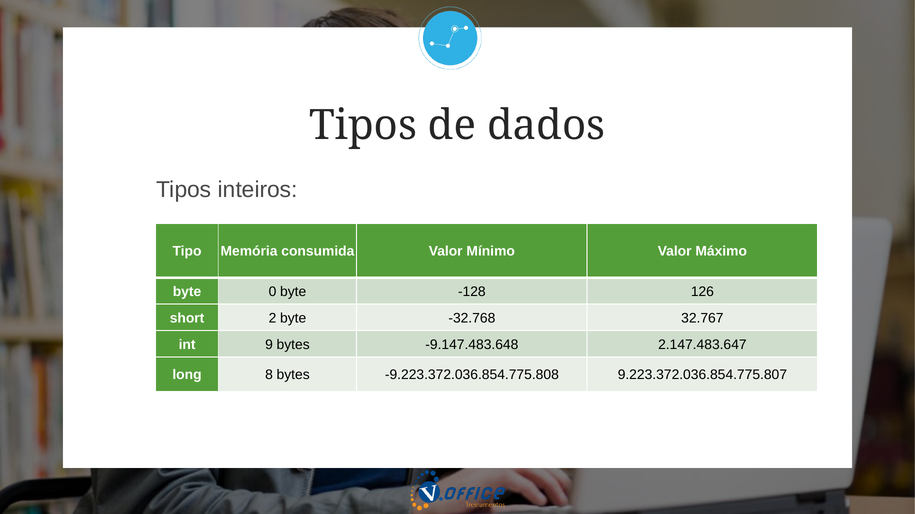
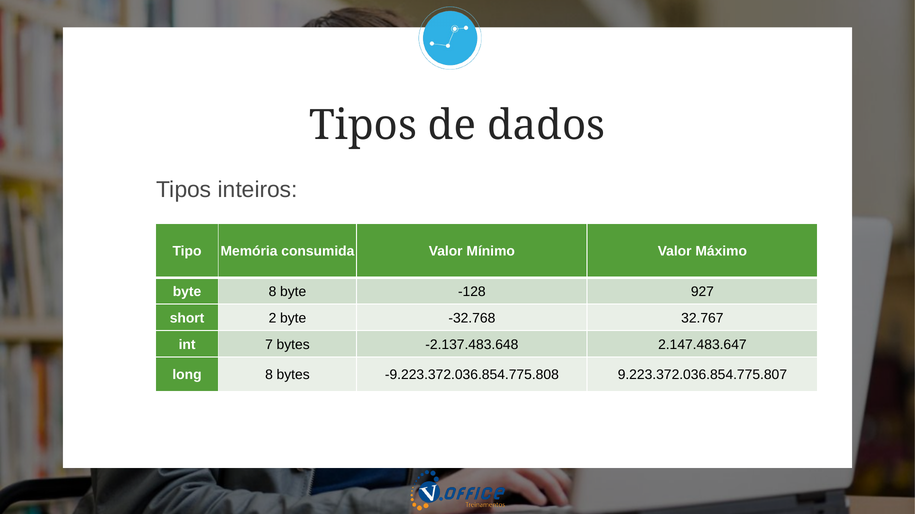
byte 0: 0 -> 8
126: 126 -> 927
9: 9 -> 7
-9.147.483.648: -9.147.483.648 -> -2.137.483.648
